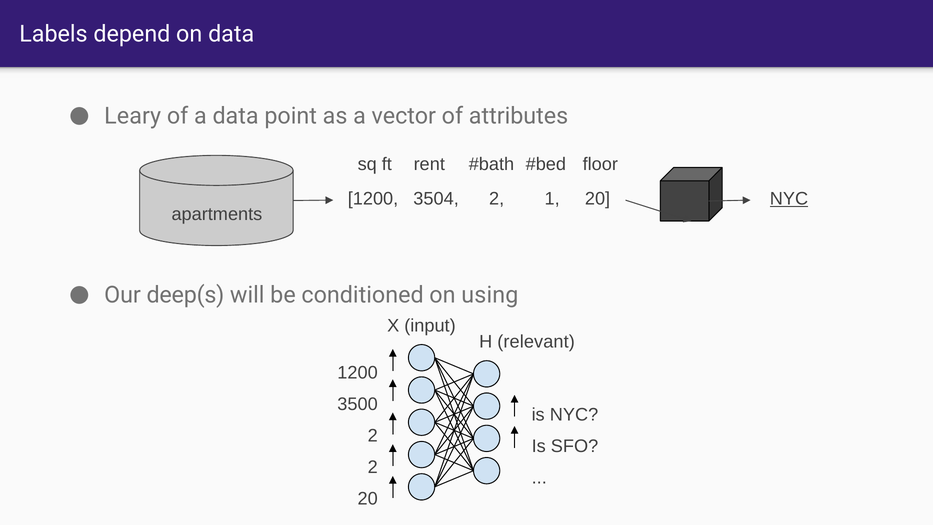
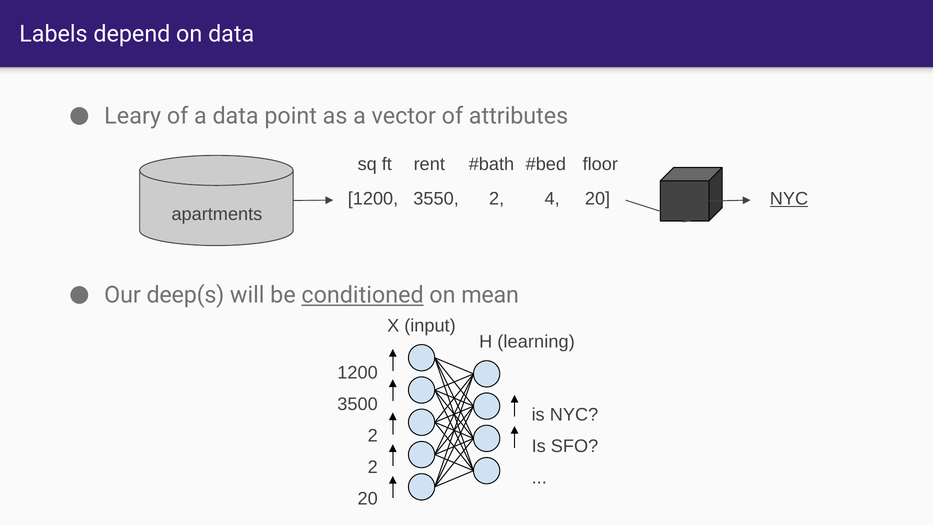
3504: 3504 -> 3550
1: 1 -> 4
conditioned underline: none -> present
using: using -> mean
relevant: relevant -> learning
